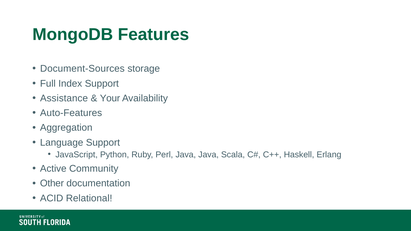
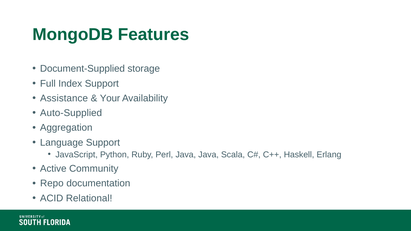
Document-Sources: Document-Sources -> Document-Supplied
Auto-Features: Auto-Features -> Auto-Supplied
Other: Other -> Repo
